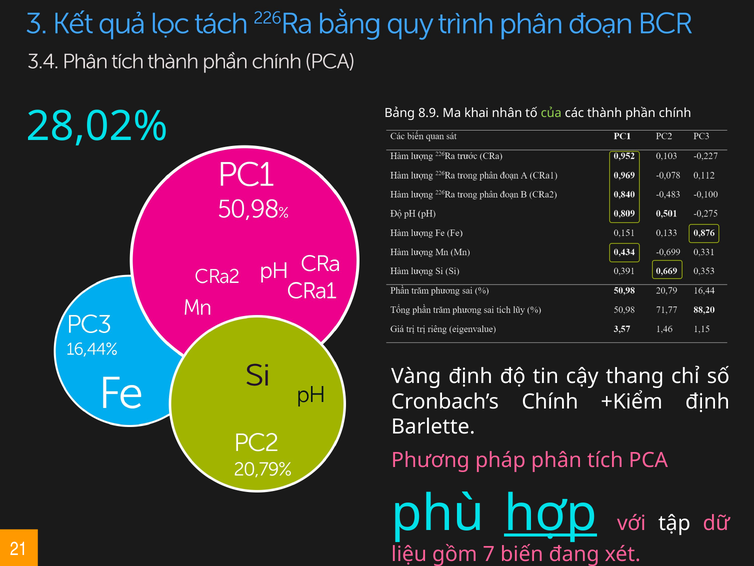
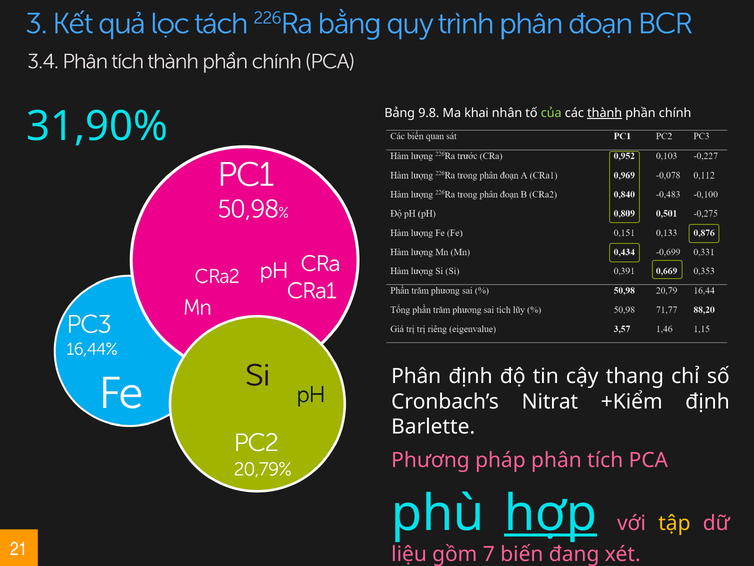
8.9: 8.9 -> 9.8
thành underline: none -> present
28,02%: 28,02% -> 31,90%
Vàng at (416, 376): Vàng -> Phân
Cronbach’s Chính: Chính -> Nitrat
tập colour: white -> yellow
